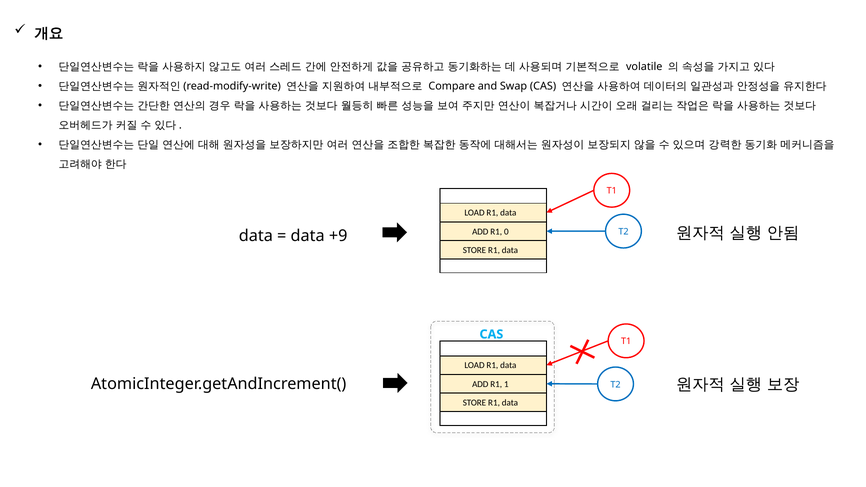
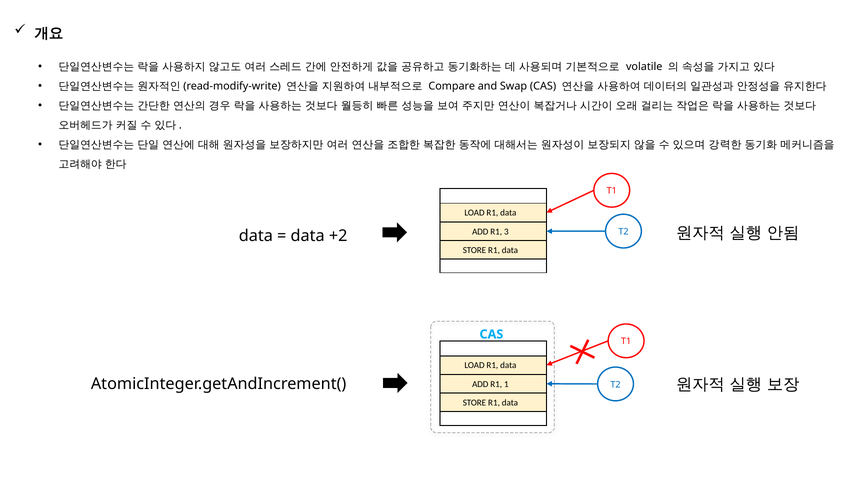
+9: +9 -> +2
0: 0 -> 3
